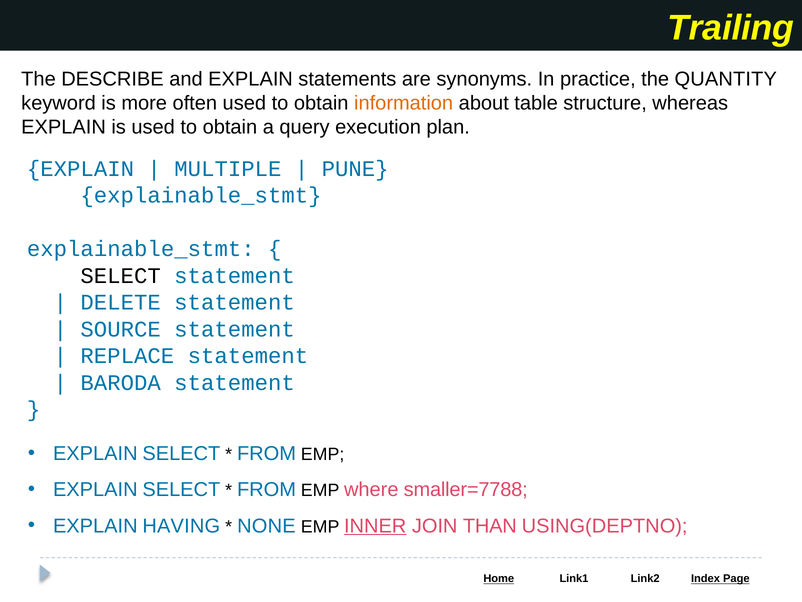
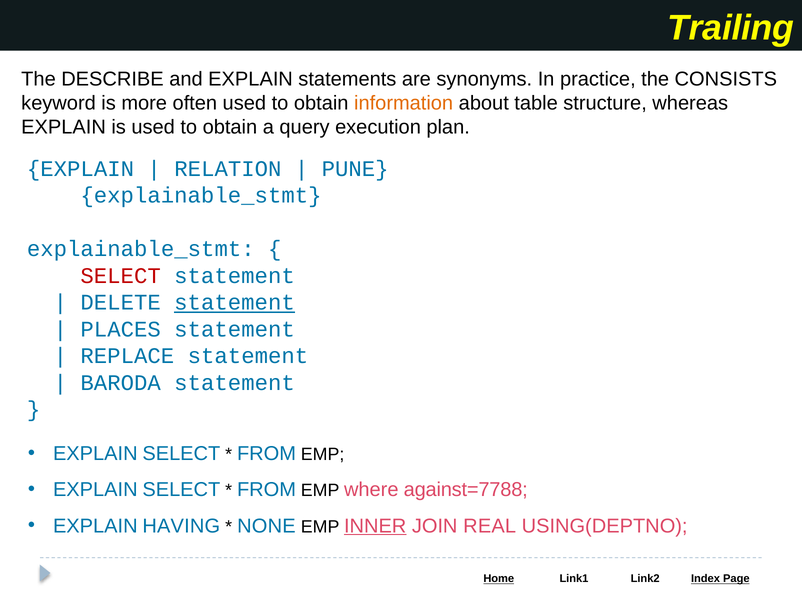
QUANTITY: QUANTITY -> CONSISTS
MULTIPLE: MULTIPLE -> RELATION
SELECT at (121, 276) colour: black -> red
statement at (235, 302) underline: none -> present
SOURCE: SOURCE -> PLACES
smaller=7788: smaller=7788 -> against=7788
THAN: THAN -> REAL
